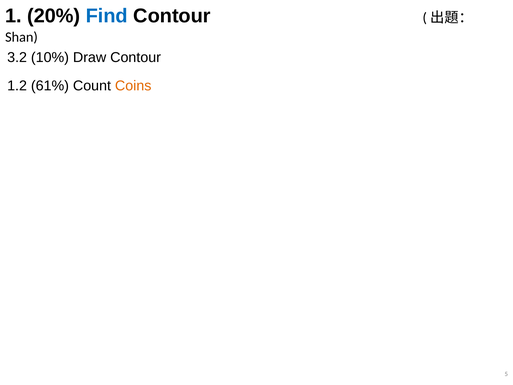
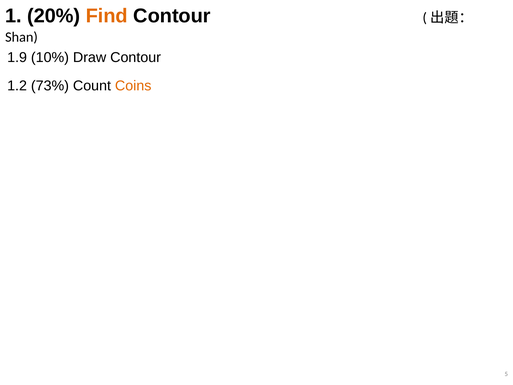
Find colour: blue -> orange
3.2: 3.2 -> 1.9
61%: 61% -> 73%
